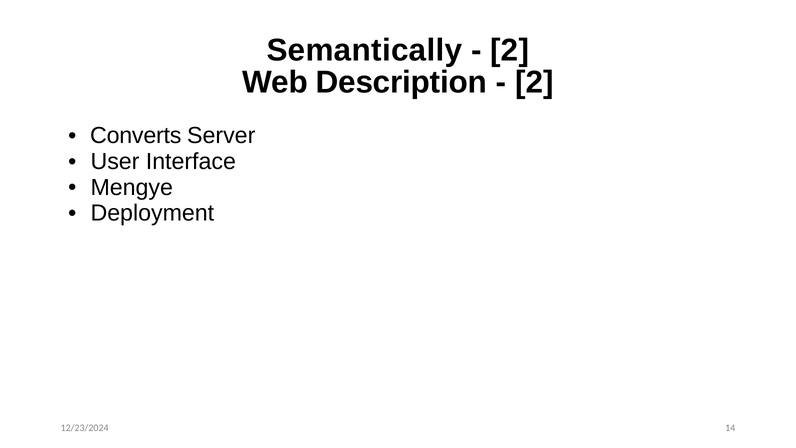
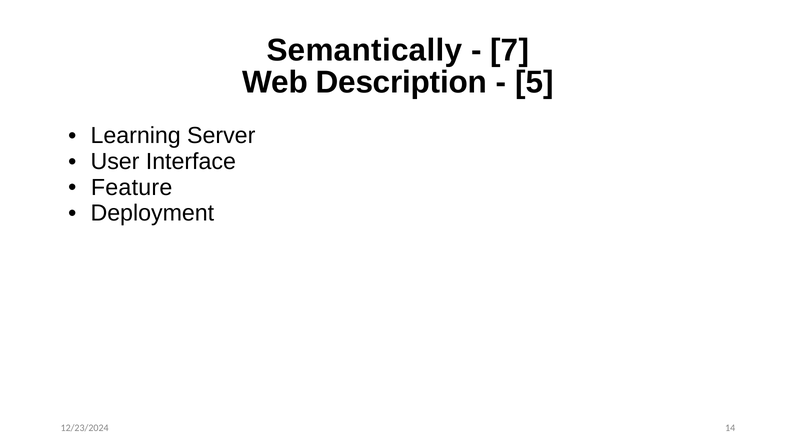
2 at (510, 50): 2 -> 7
2 at (534, 82): 2 -> 5
Converts: Converts -> Learning
Mengye: Mengye -> Feature
